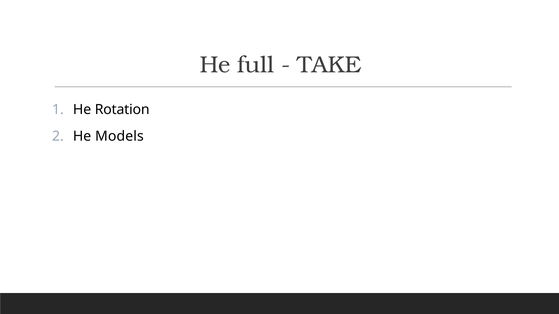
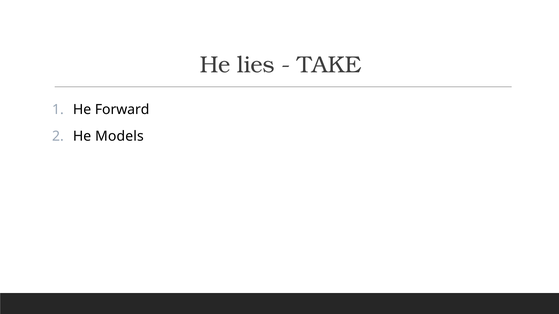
full: full -> lies
Rotation: Rotation -> Forward
